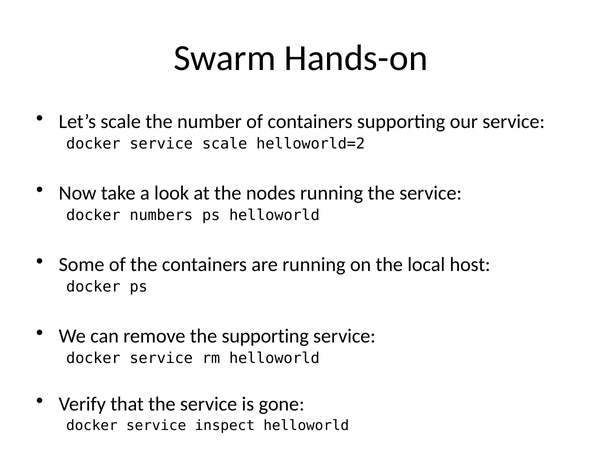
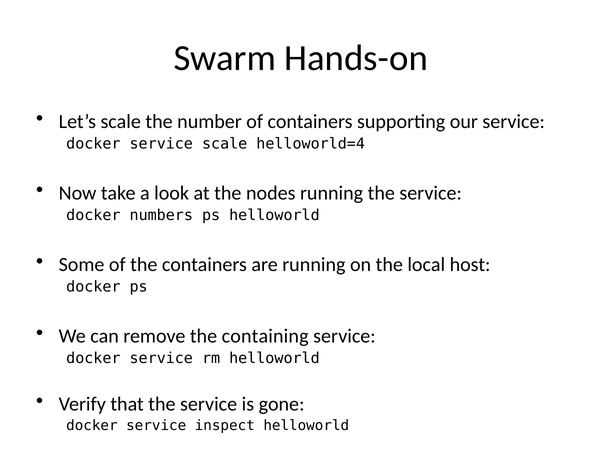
helloworld=2: helloworld=2 -> helloworld=4
the supporting: supporting -> containing
